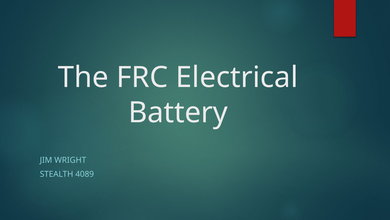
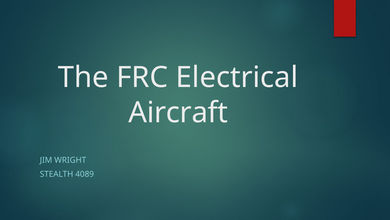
Battery: Battery -> Aircraft
